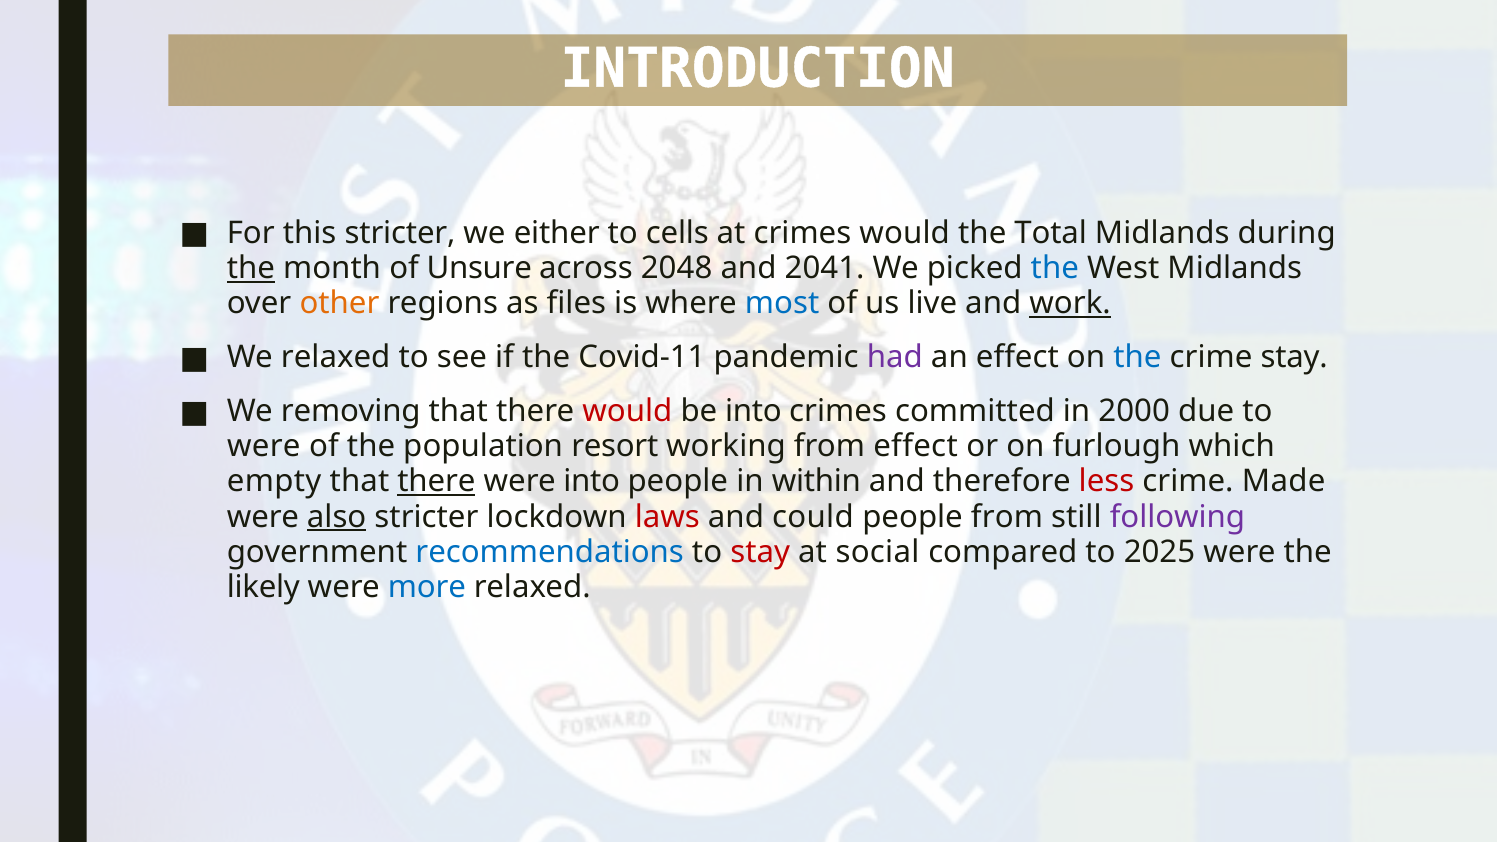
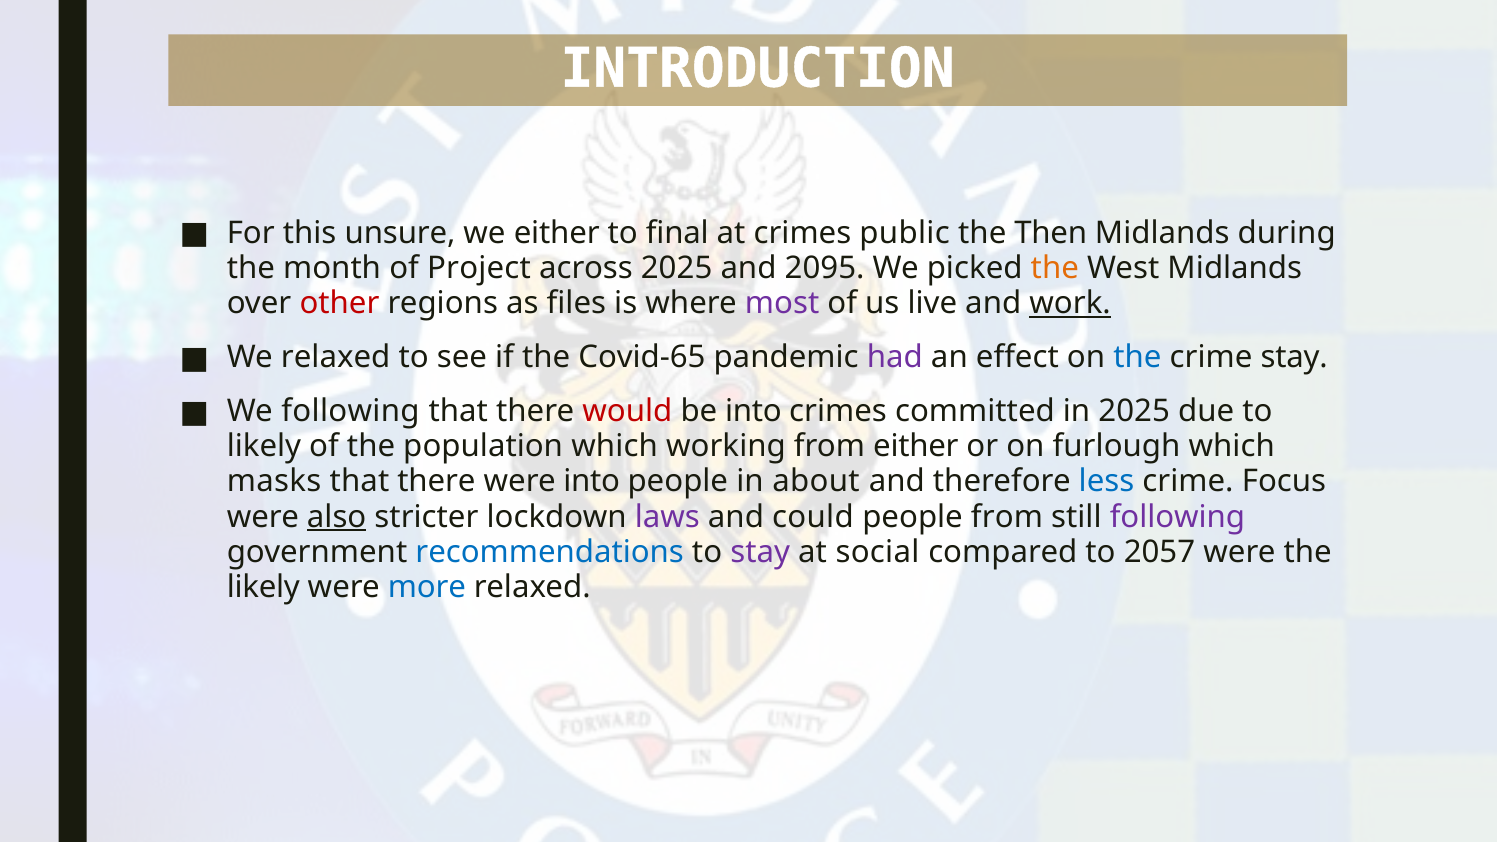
this stricter: stricter -> unsure
cells: cells -> final
crimes would: would -> public
Total: Total -> Then
the at (251, 268) underline: present -> none
Unsure: Unsure -> Project
across 2048: 2048 -> 2025
2041: 2041 -> 2095
the at (1055, 268) colour: blue -> orange
other colour: orange -> red
most colour: blue -> purple
Covid-11: Covid-11 -> Covid-65
We removing: removing -> following
in 2000: 2000 -> 2025
were at (264, 446): were -> likely
population resort: resort -> which
from effect: effect -> either
empty: empty -> masks
there at (436, 482) underline: present -> none
within: within -> about
less colour: red -> blue
Made: Made -> Focus
laws colour: red -> purple
stay at (760, 552) colour: red -> purple
2025: 2025 -> 2057
